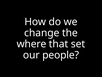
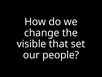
where: where -> visible
